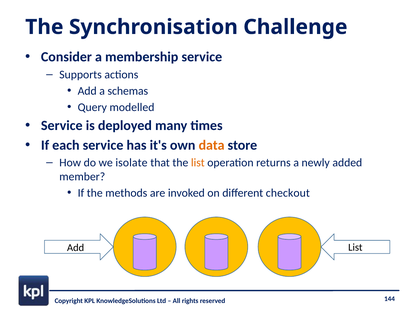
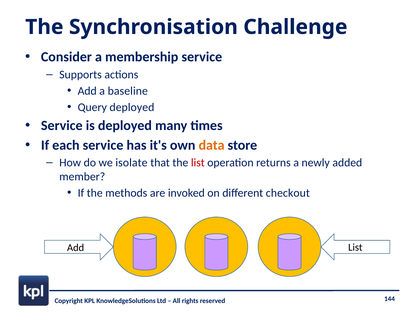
schemas: schemas -> baseline
Query modelled: modelled -> deployed
list at (198, 163) colour: orange -> red
